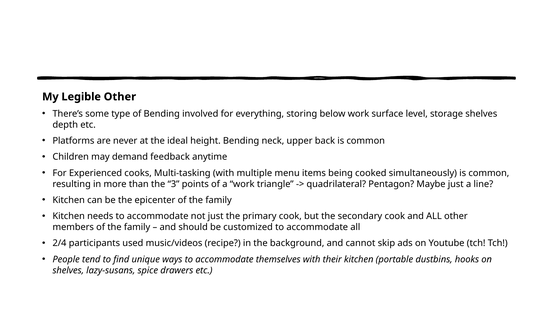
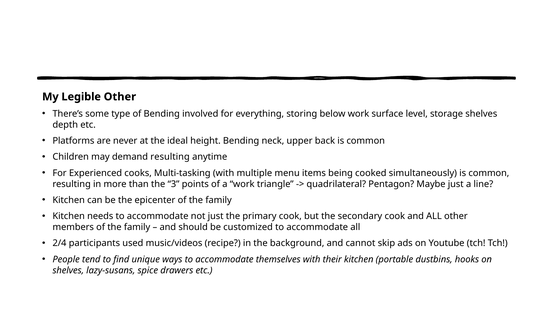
demand feedback: feedback -> resulting
